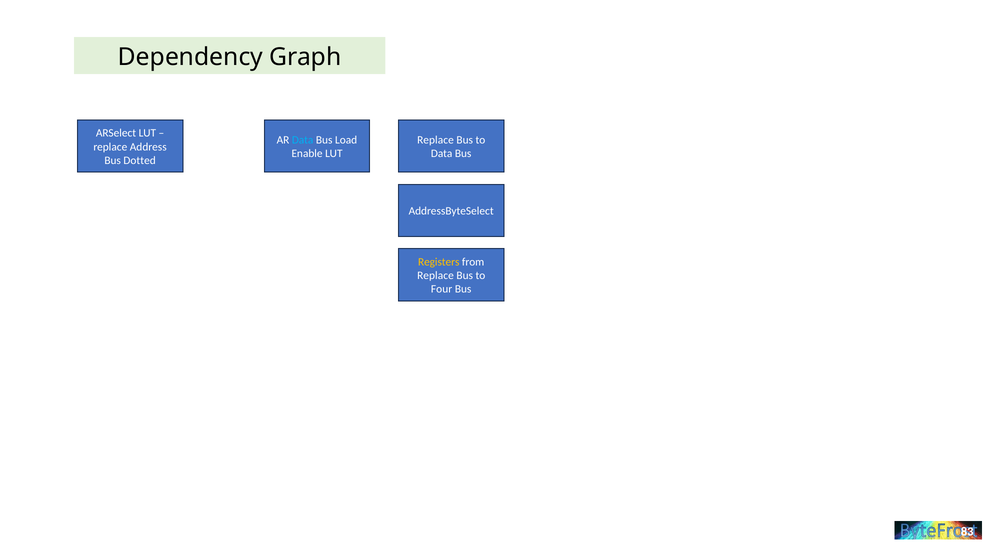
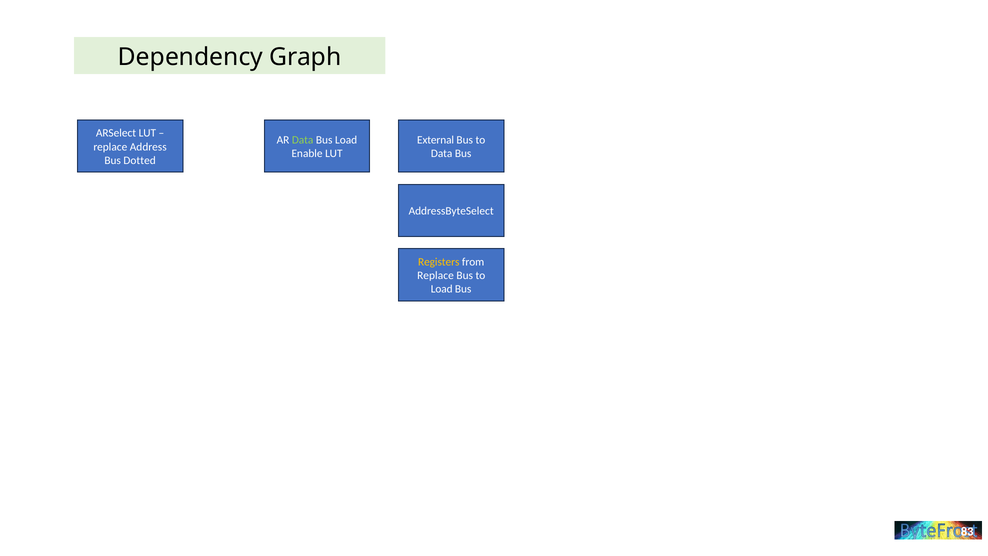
Data at (303, 140) colour: light blue -> light green
Replace at (435, 140): Replace -> External
Four at (442, 289): Four -> Load
